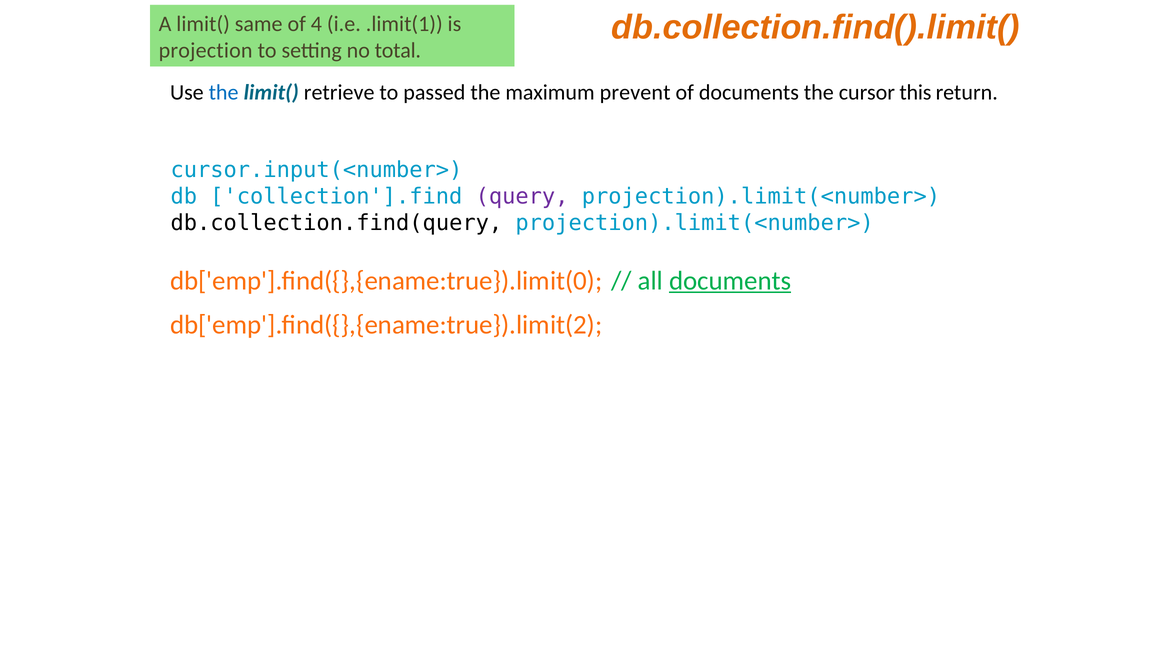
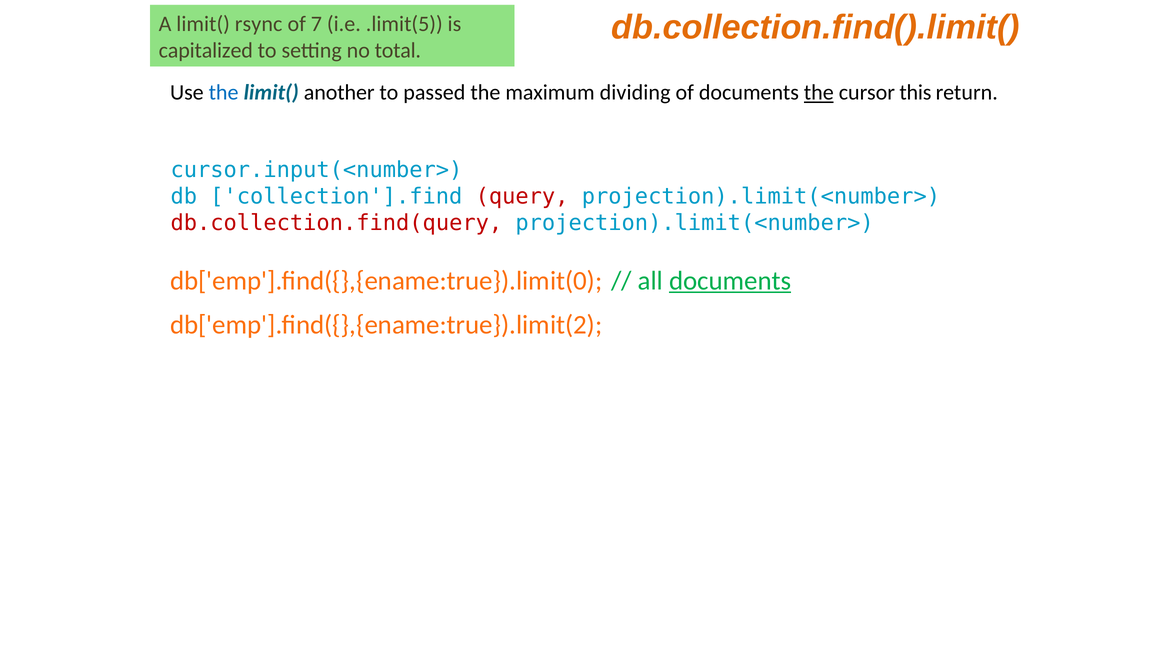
same: same -> rsync
4: 4 -> 7
.limit(1: .limit(1 -> .limit(5
projection: projection -> capitalized
retrieve: retrieve -> another
prevent: prevent -> dividing
the at (819, 93) underline: none -> present
query colour: purple -> red
db.collection.find(query colour: black -> red
